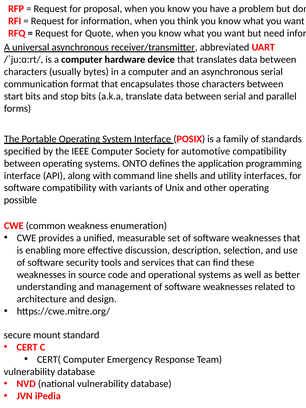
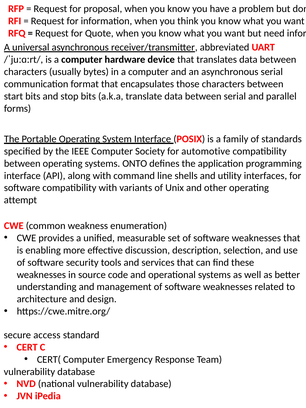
possible: possible -> attempt
mount: mount -> access
